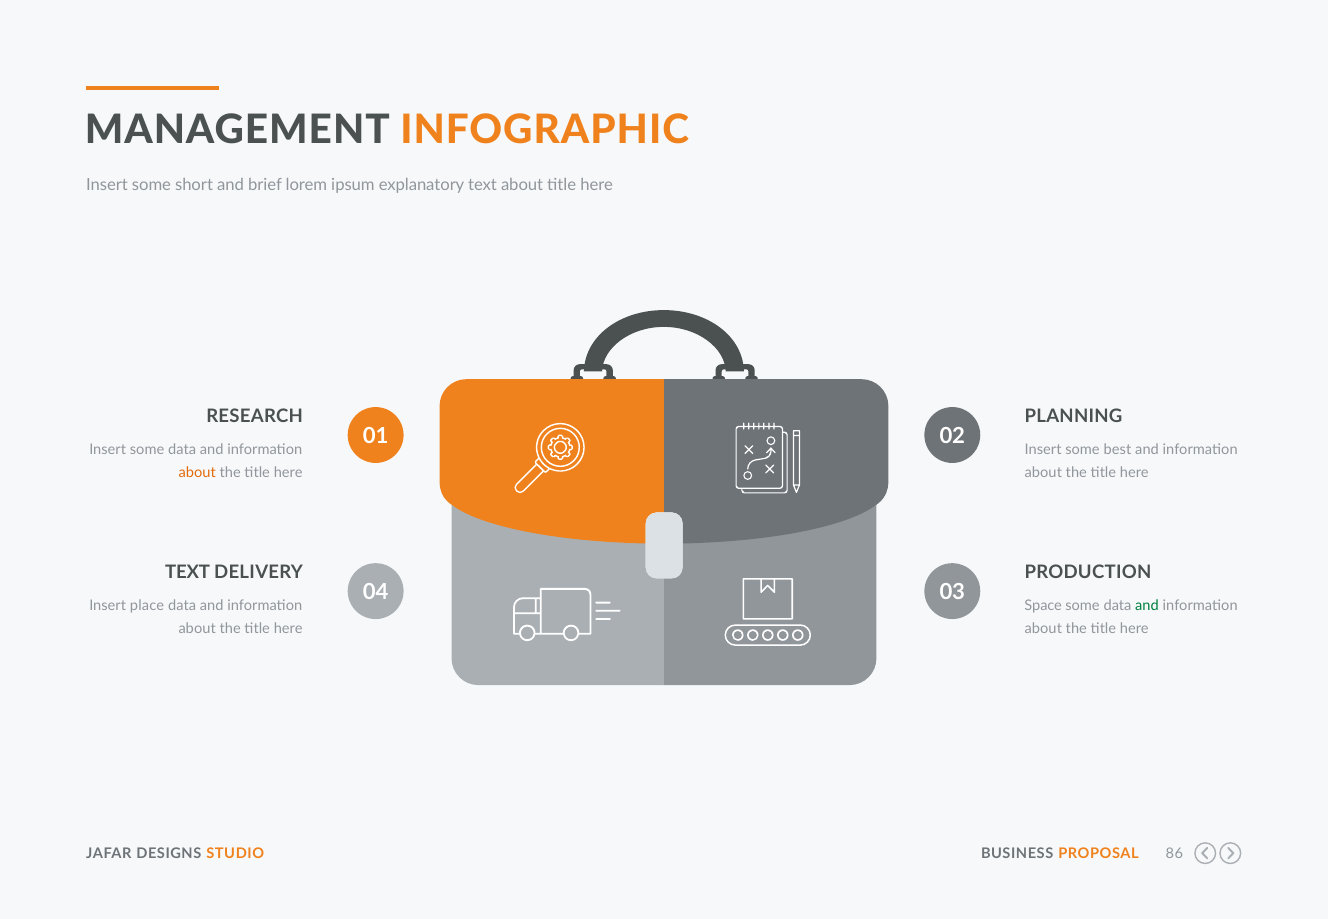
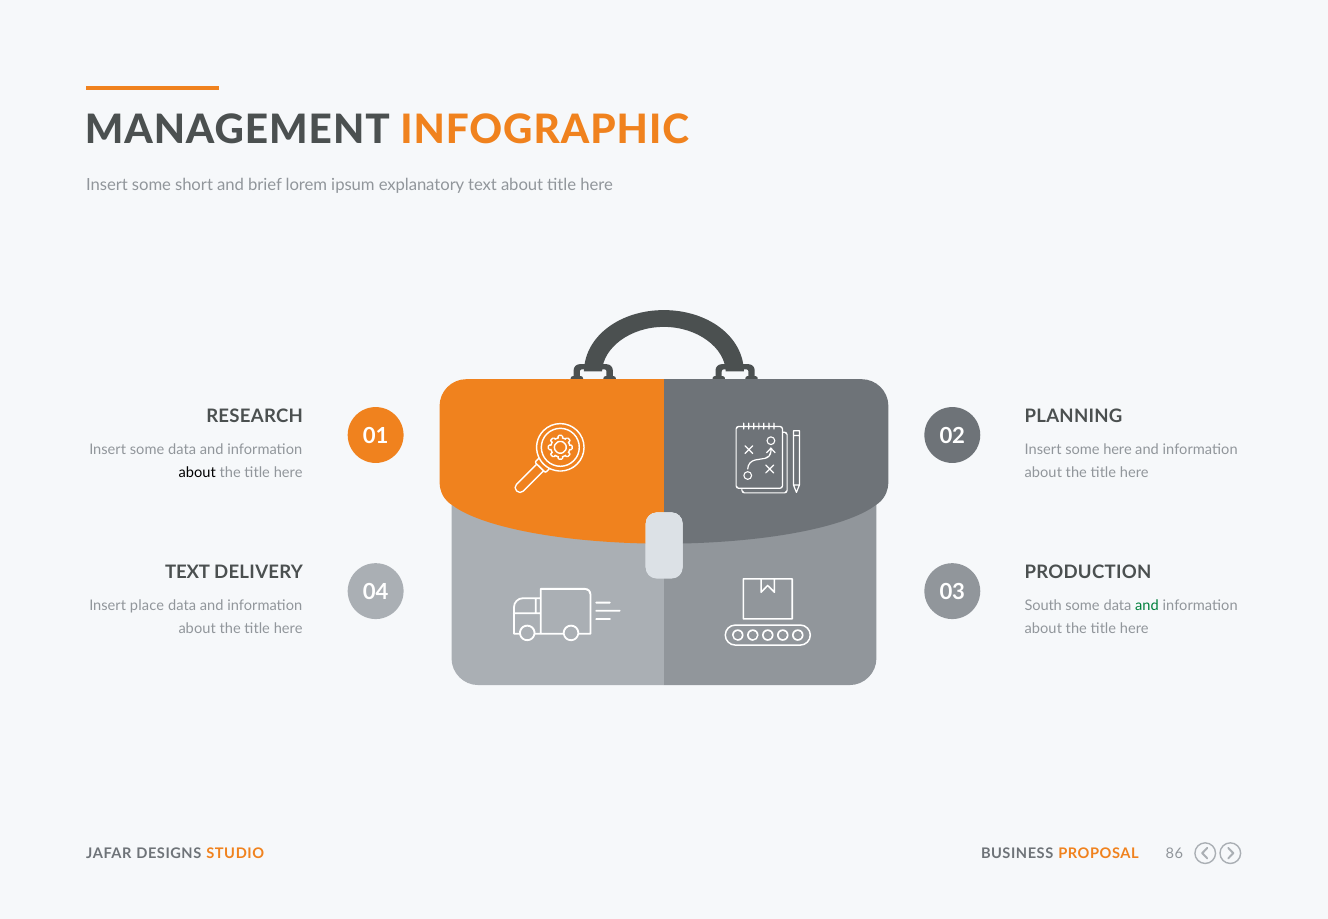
some best: best -> here
about at (197, 473) colour: orange -> black
Space: Space -> South
